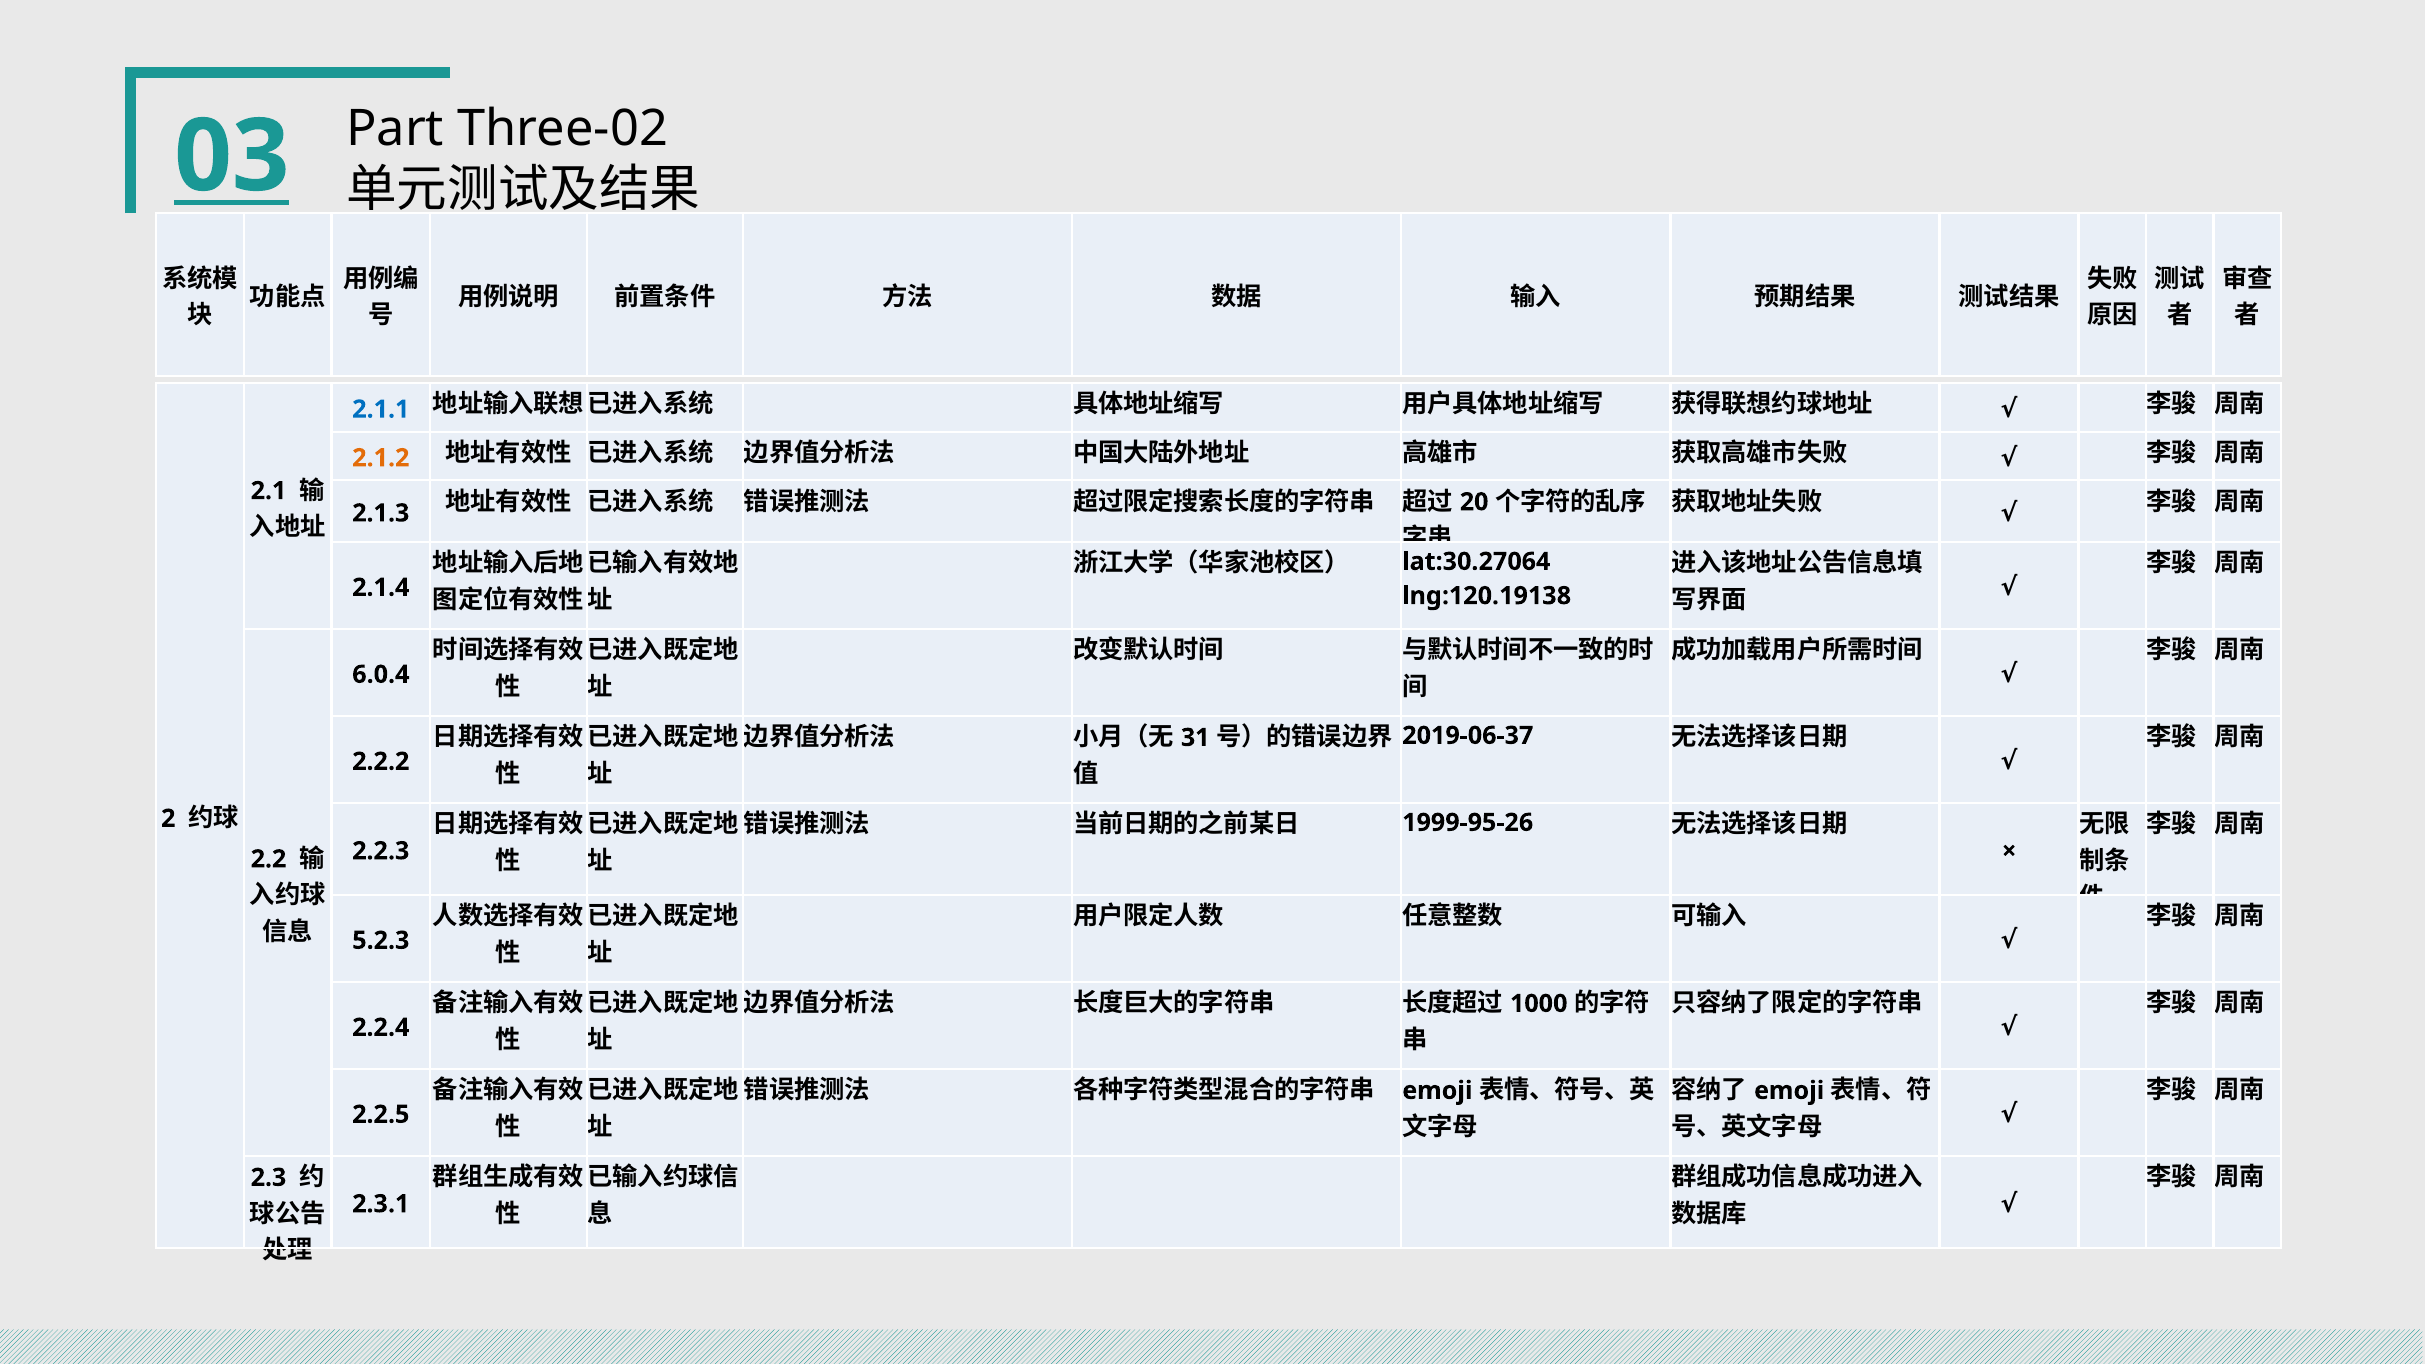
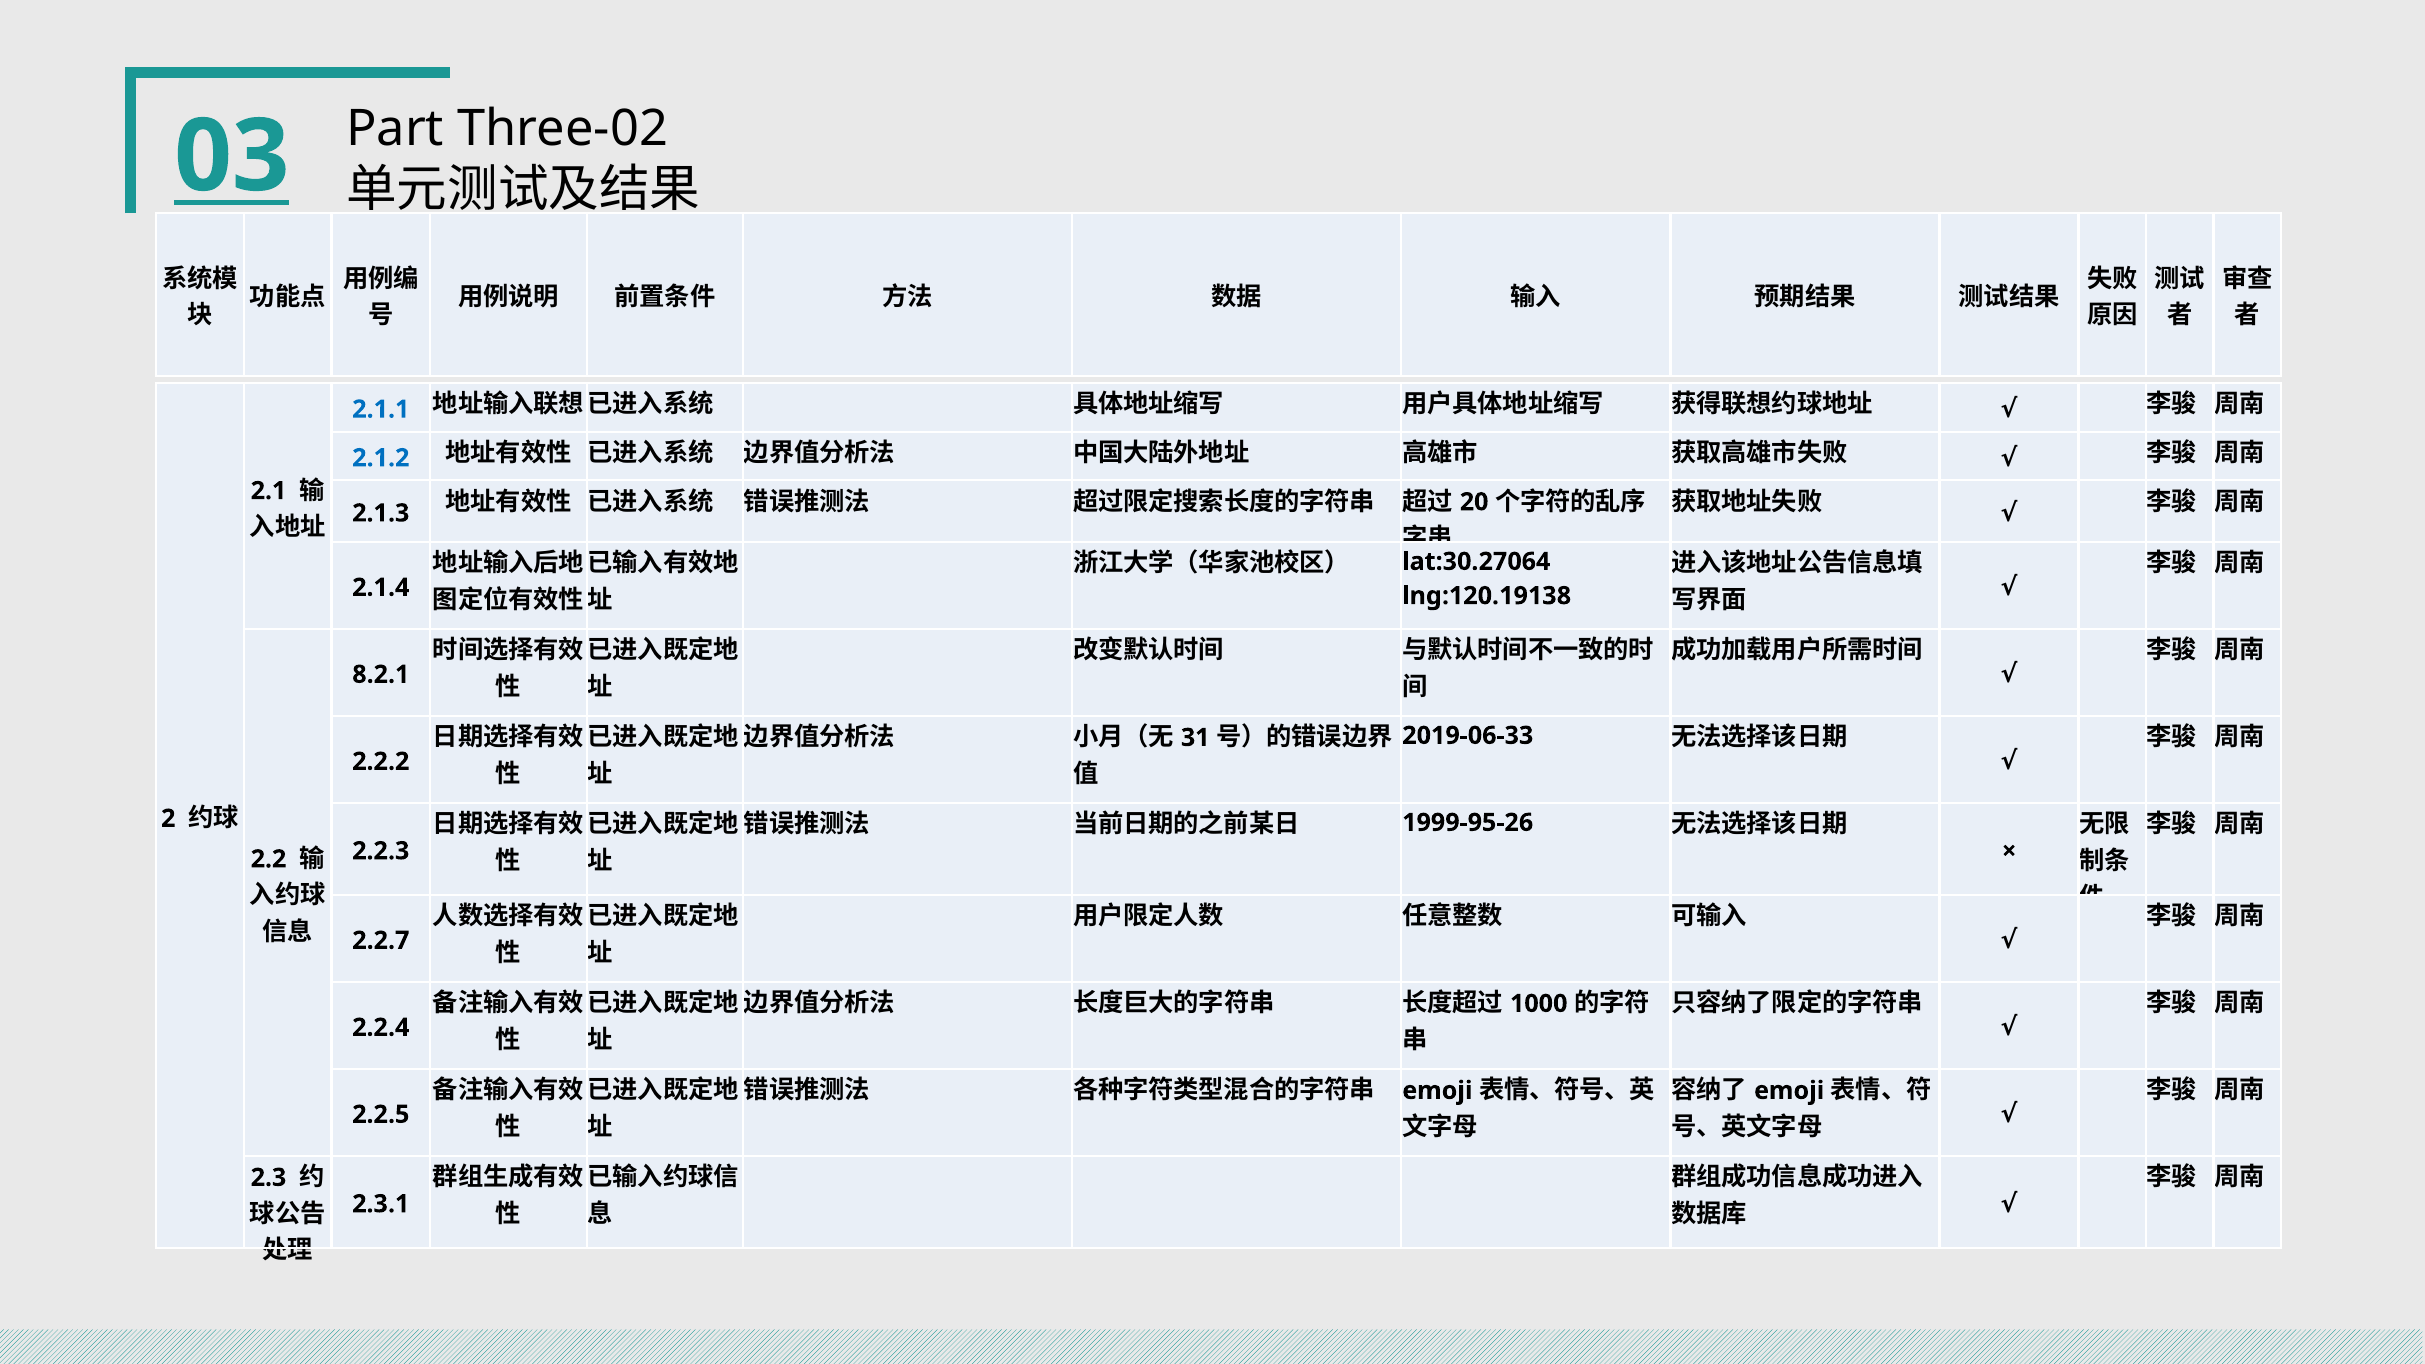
2.1.2 colour: orange -> blue
6.0.4: 6.0.4 -> 8.2.1
2019-06-37: 2019-06-37 -> 2019-06-33
5.2.3: 5.2.3 -> 2.2.7
